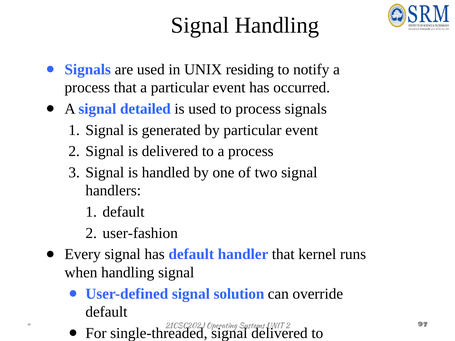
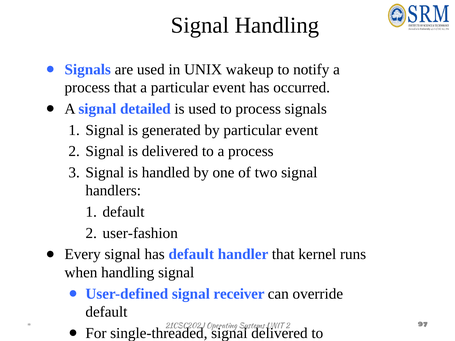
residing: residing -> wakeup
solution: solution -> receiver
